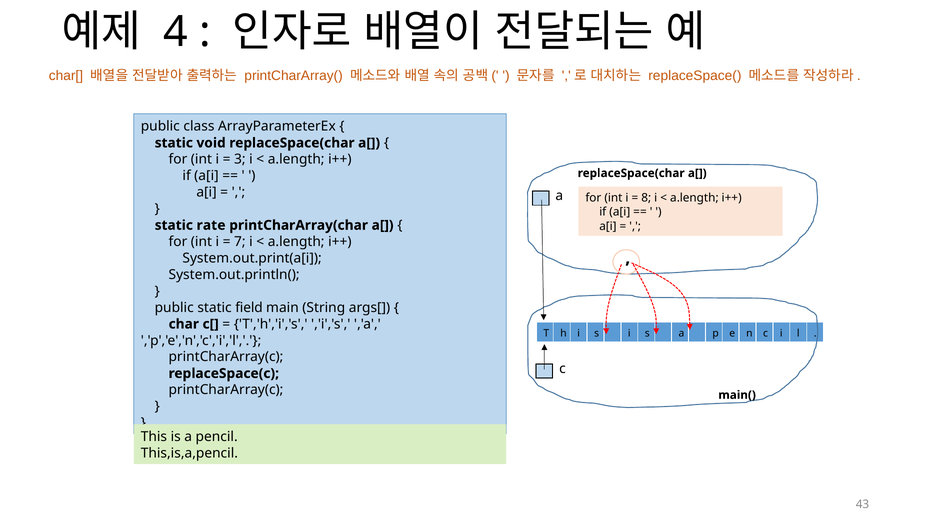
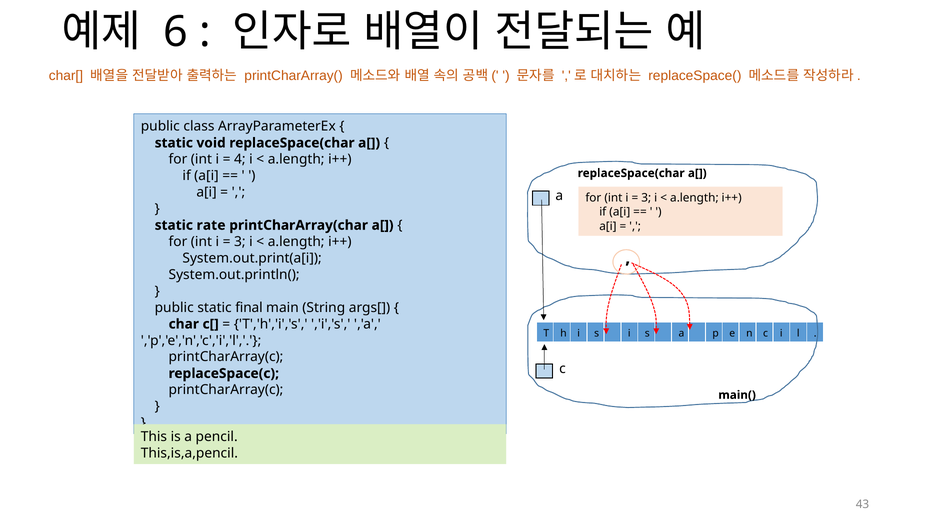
4: 4 -> 6
3: 3 -> 4
8 at (646, 198): 8 -> 3
7 at (240, 242): 7 -> 3
field: field -> final
